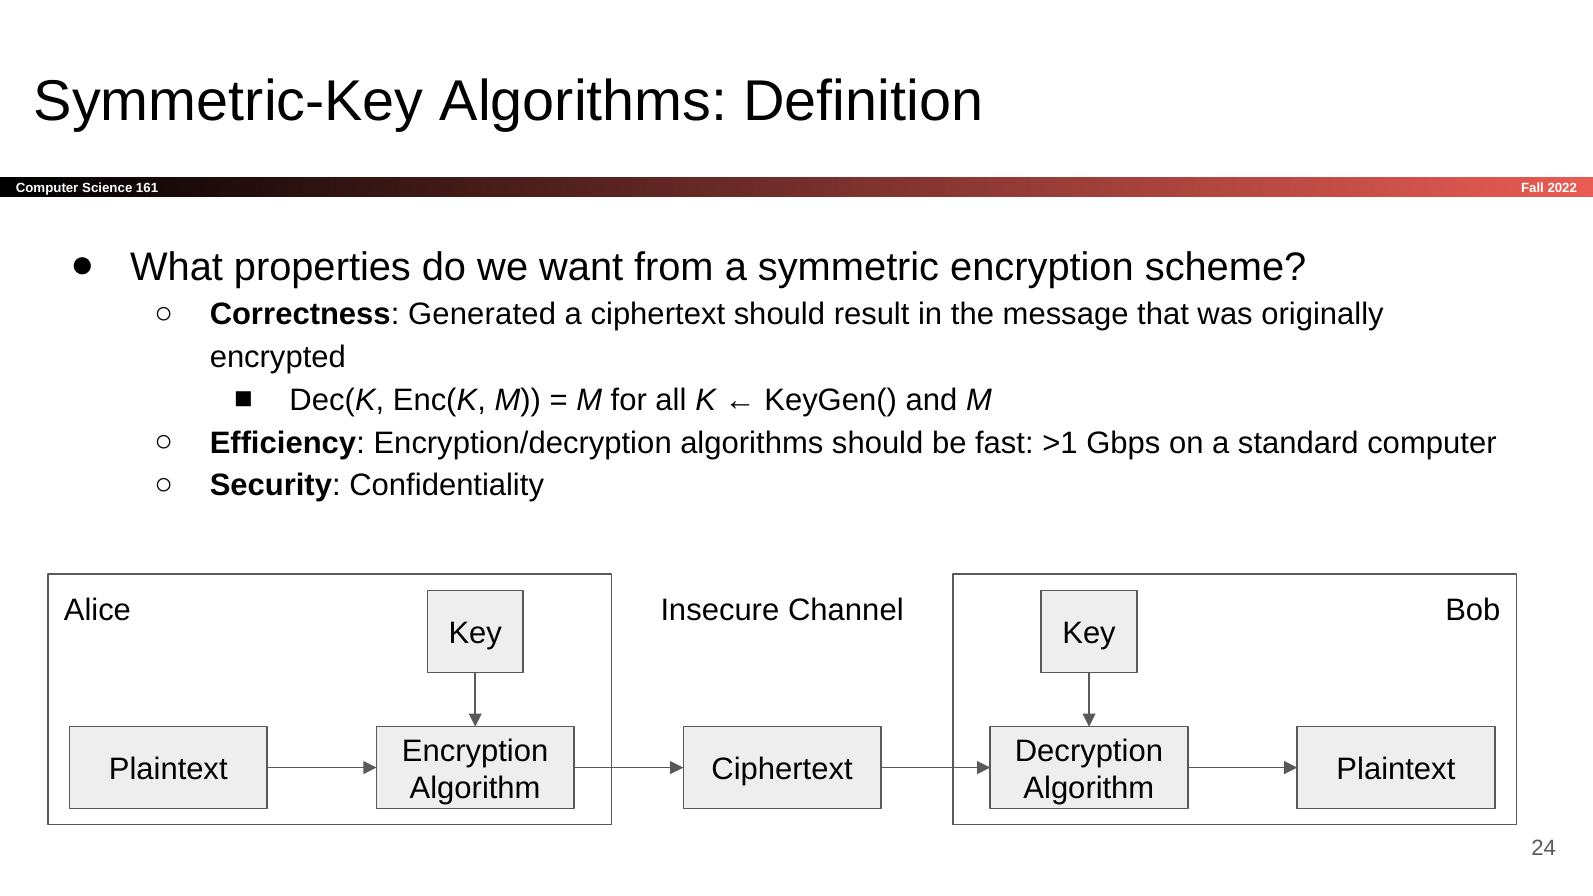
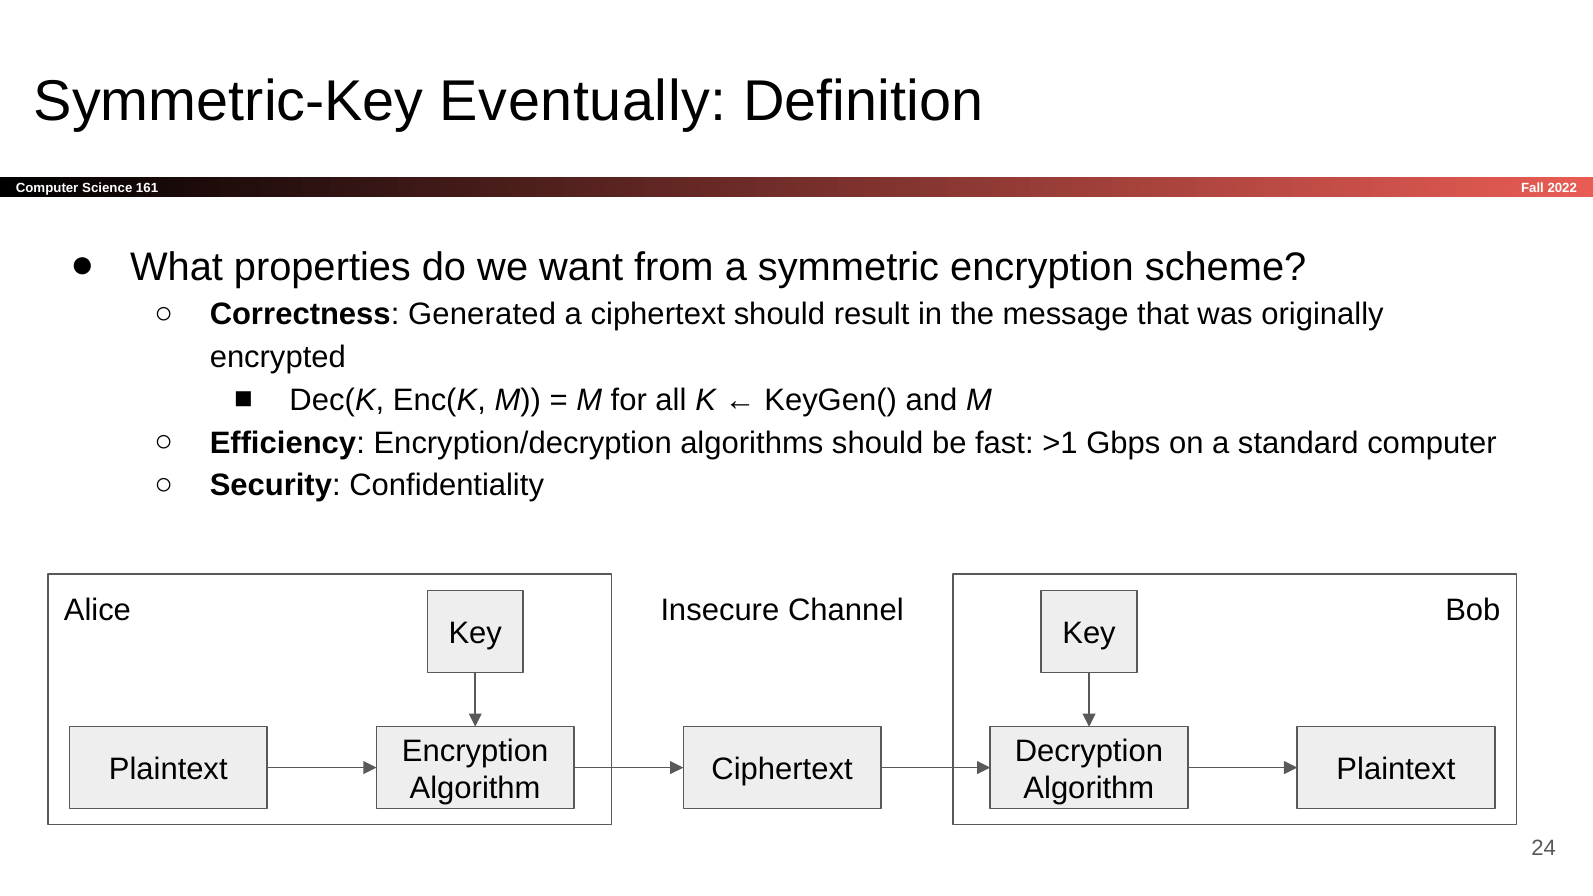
Symmetric-Key Algorithms: Algorithms -> Eventually
